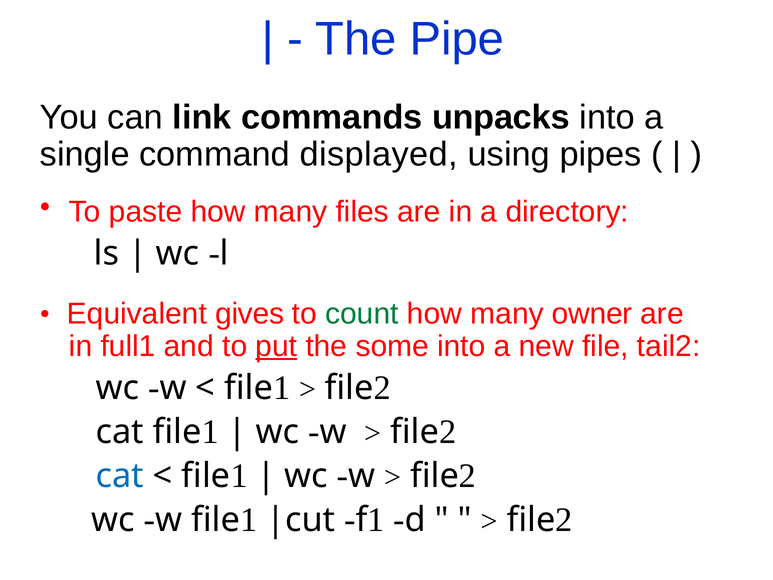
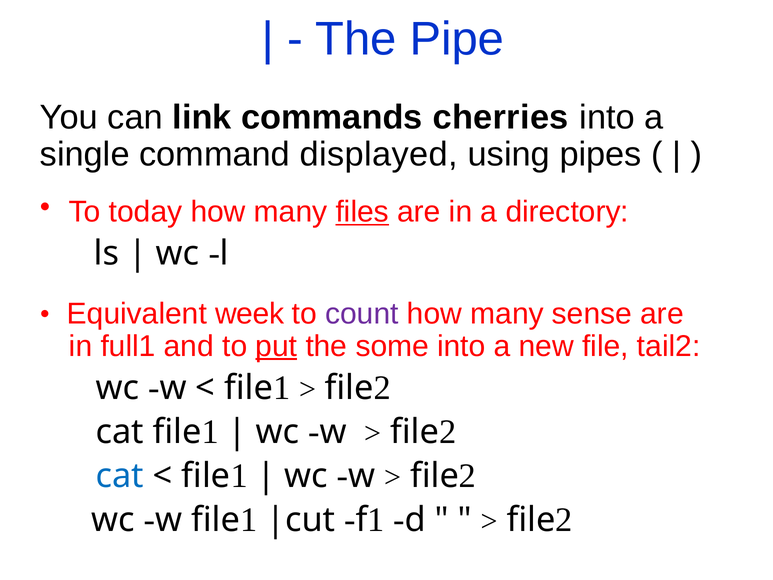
unpacks: unpacks -> cherries
paste: paste -> today
files underline: none -> present
gives: gives -> week
count colour: green -> purple
owner: owner -> sense
